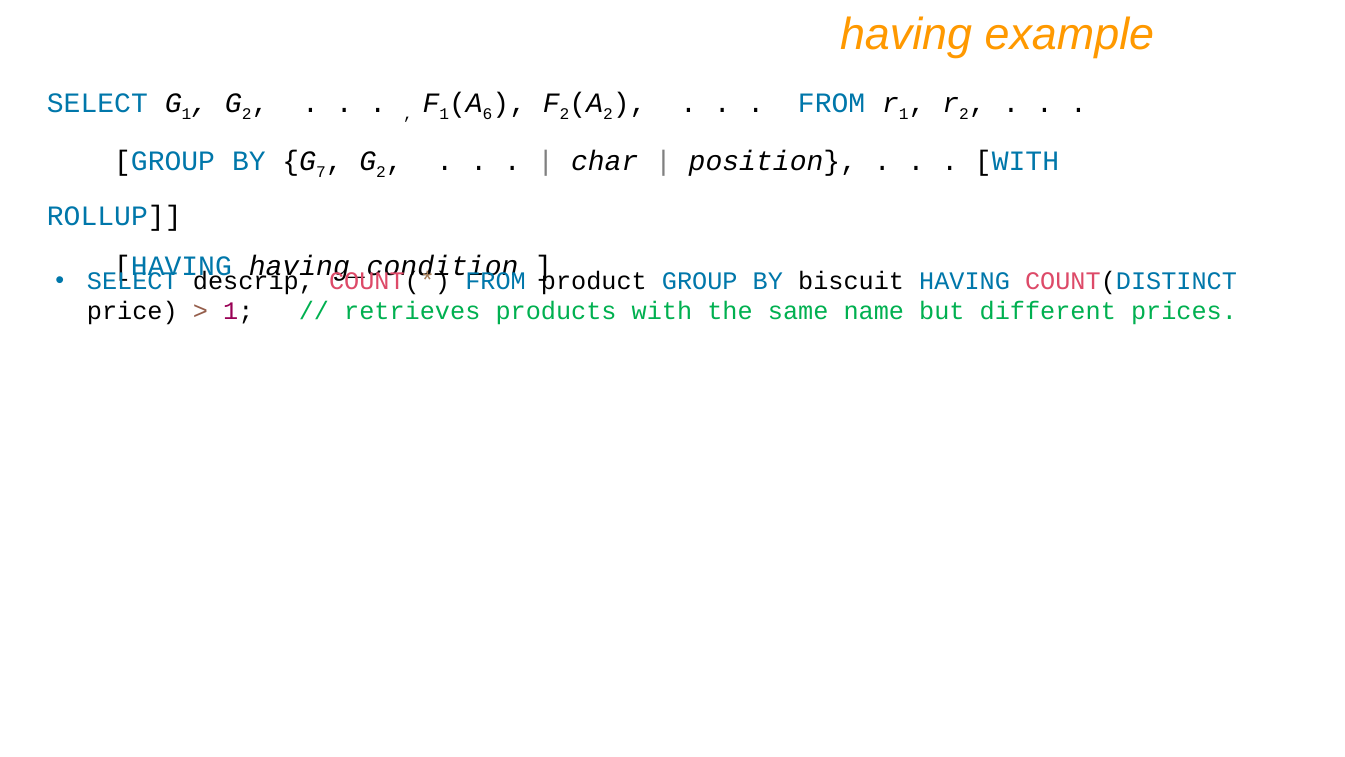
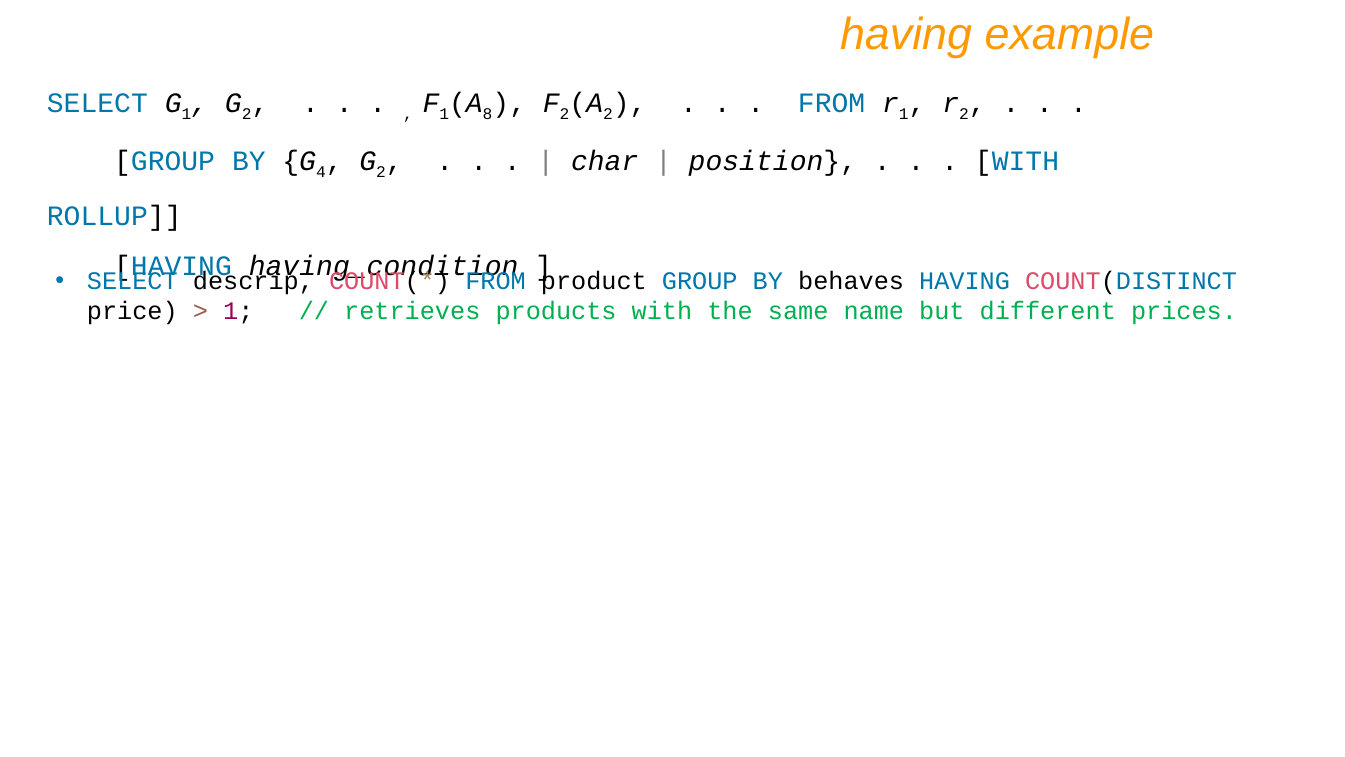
6: 6 -> 8
7: 7 -> 4
biscuit: biscuit -> behaves
